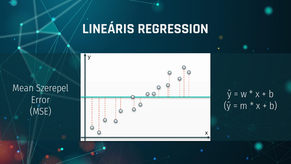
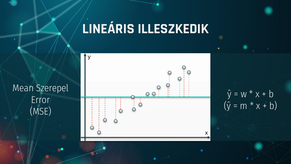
REGRESSION: REGRESSION -> ILLESZKEDIK
